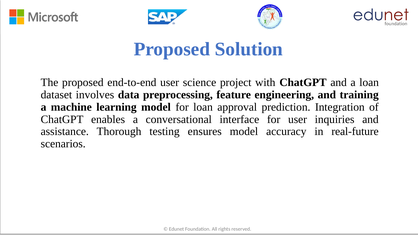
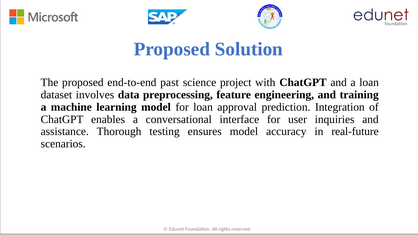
end-to-end user: user -> past
